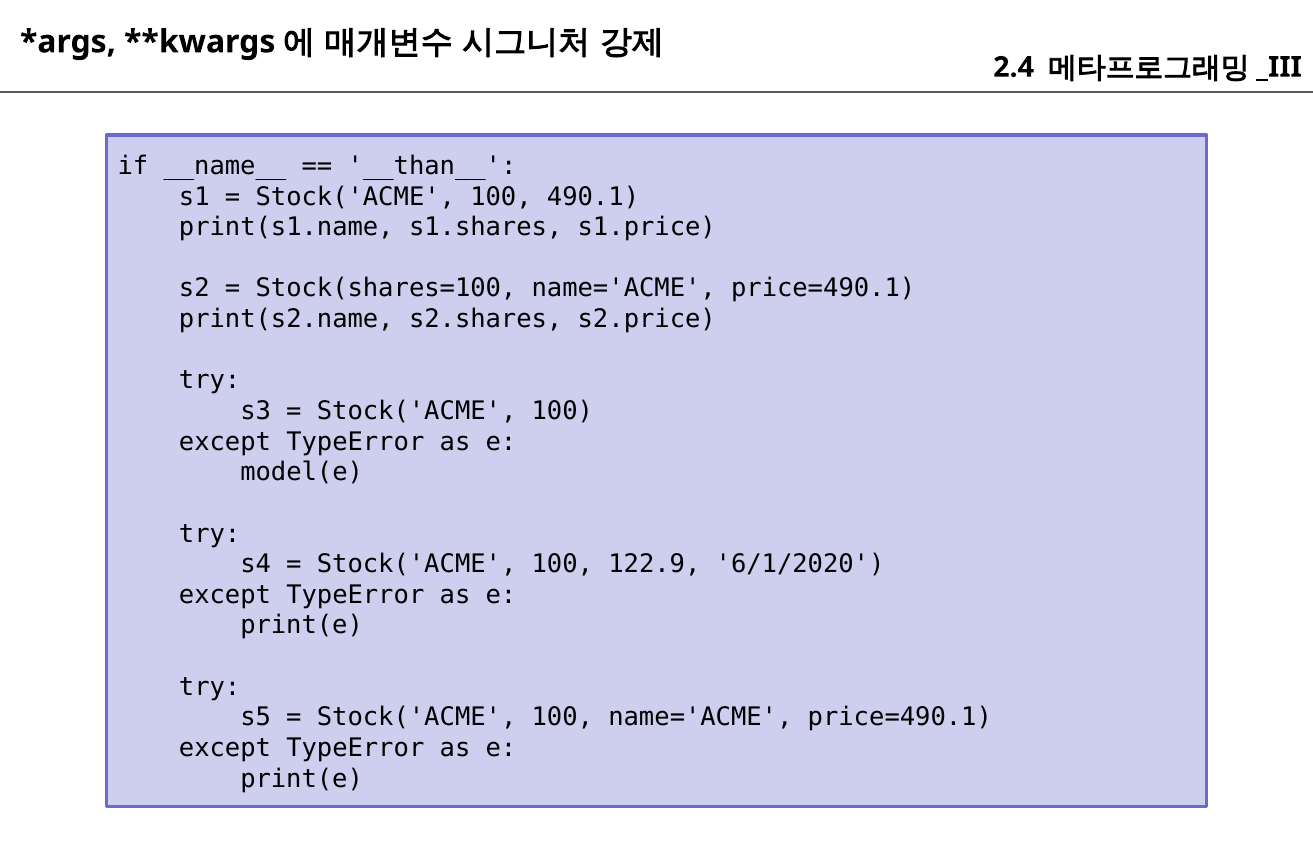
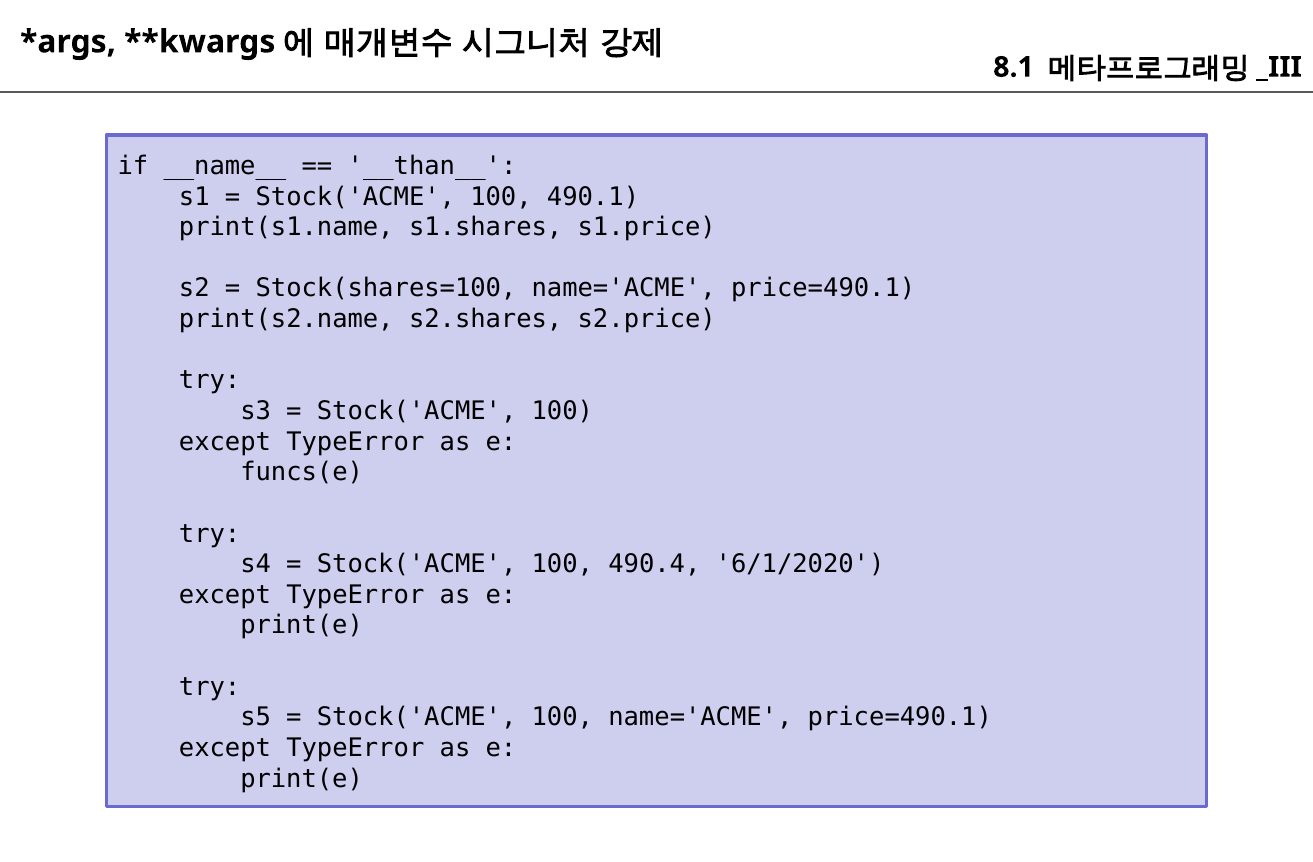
2.4: 2.4 -> 8.1
model(e: model(e -> funcs(e
122.9: 122.9 -> 490.4
